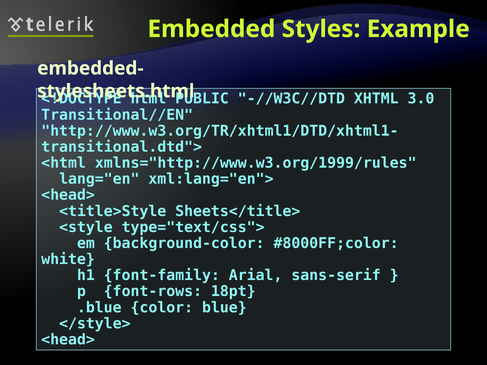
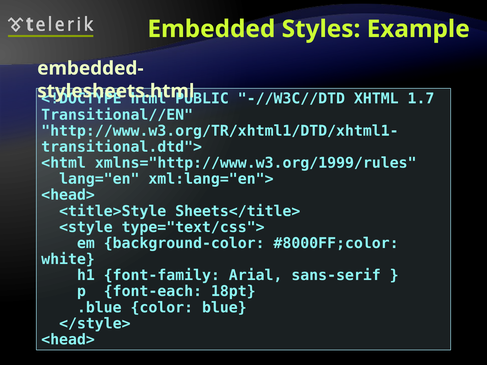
3.0: 3.0 -> 1.7
font-rows: font-rows -> font-each
